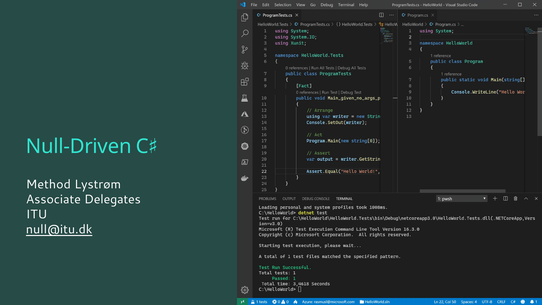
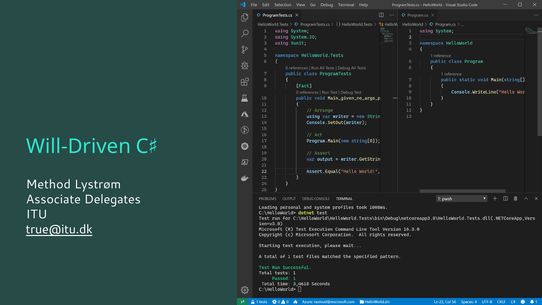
Null-Driven: Null-Driven -> Will-Driven
null@itu.dk: null@itu.dk -> true@itu.dk
